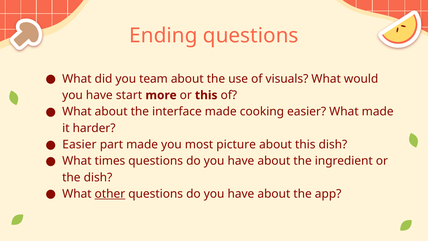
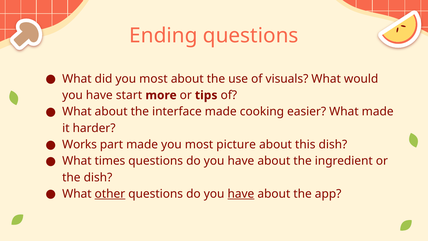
did you team: team -> most
or this: this -> tips
Easier at (79, 144): Easier -> Works
have at (241, 194) underline: none -> present
